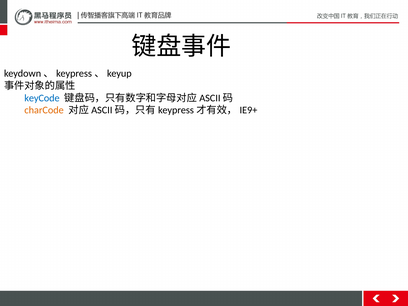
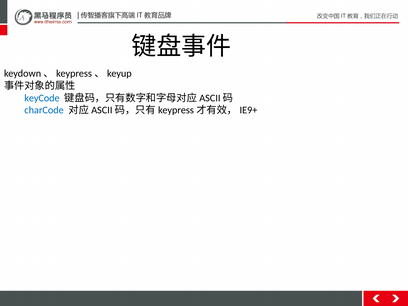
charCode colour: orange -> blue
